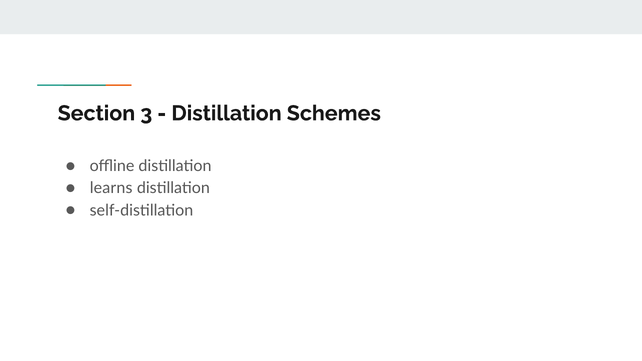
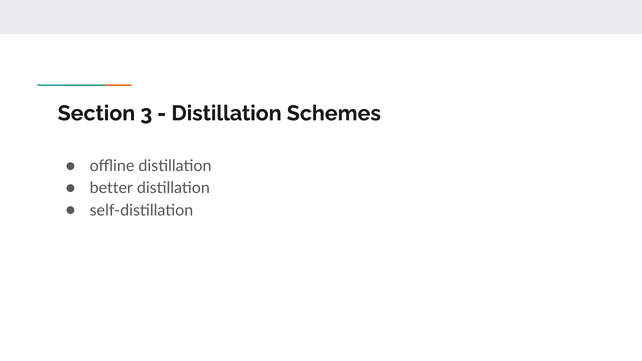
learns: learns -> better
